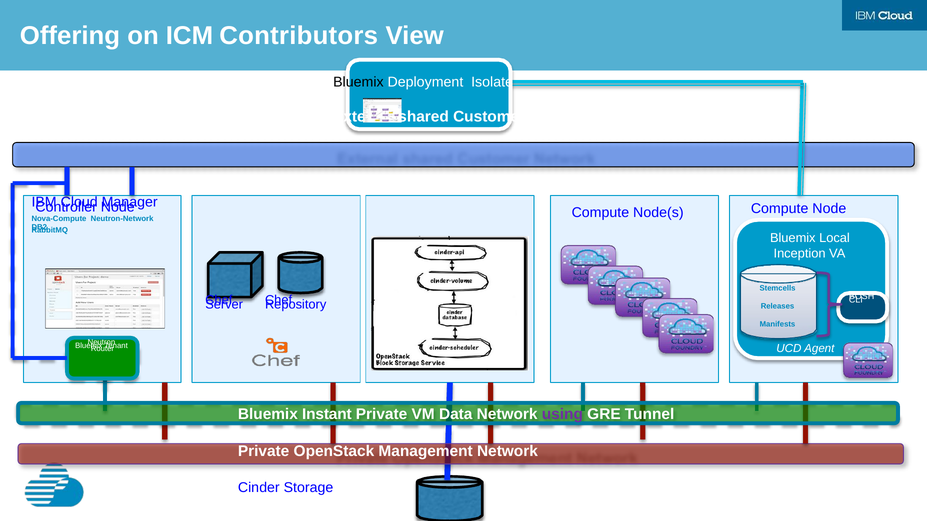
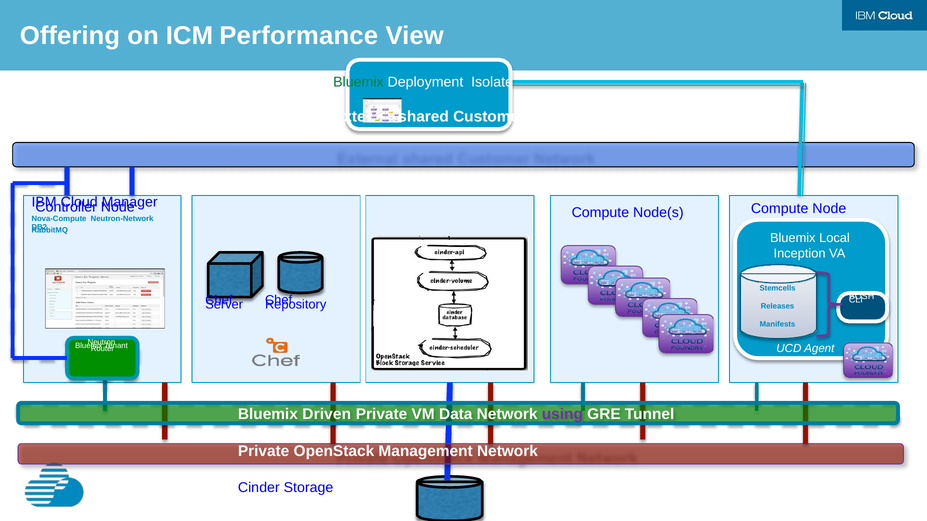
Contributors: Contributors -> Performance
Bluemix at (358, 82) colour: black -> green
Instant: Instant -> Driven
